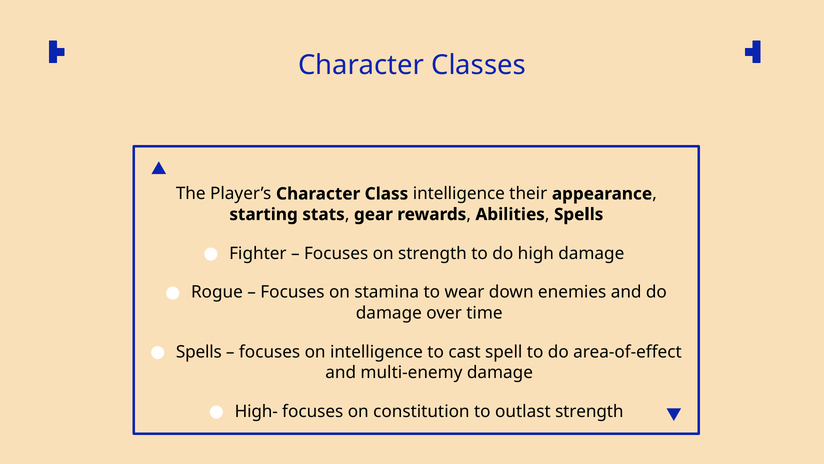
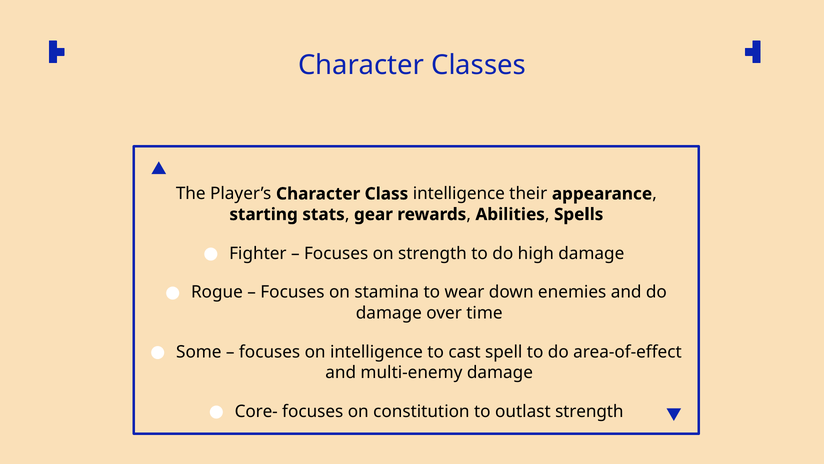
Spells at (199, 352): Spells -> Some
High-: High- -> Core-
